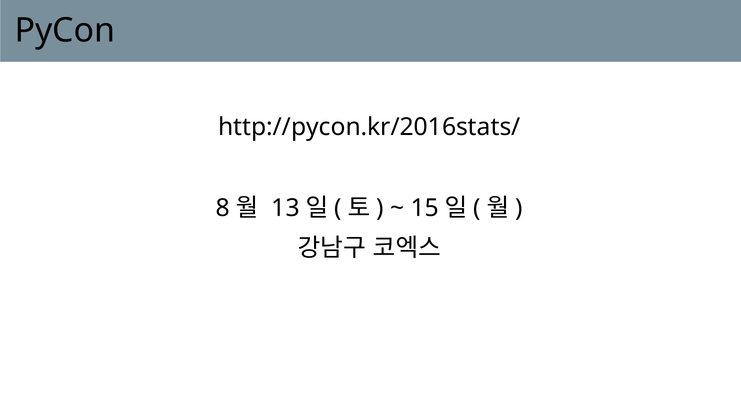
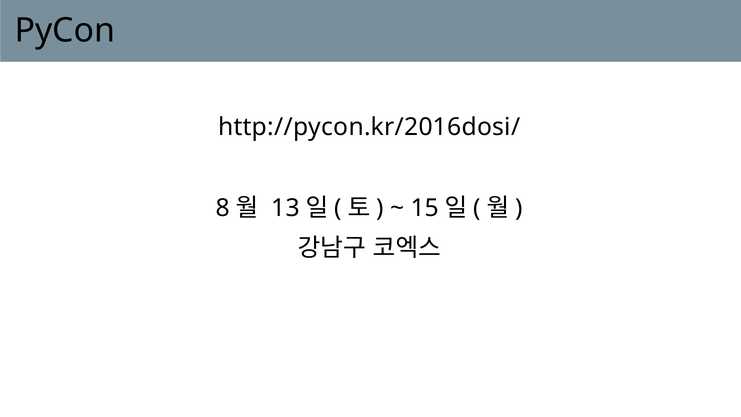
http://pycon.kr/2016stats/: http://pycon.kr/2016stats/ -> http://pycon.kr/2016dosi/
